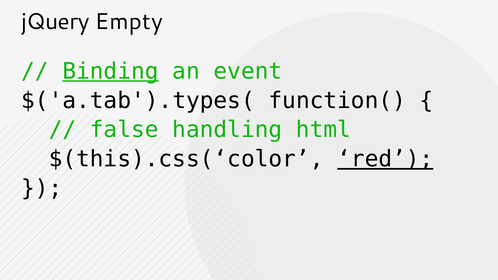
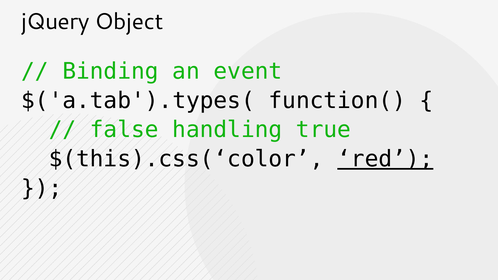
Empty: Empty -> Object
Binding underline: present -> none
html: html -> true
